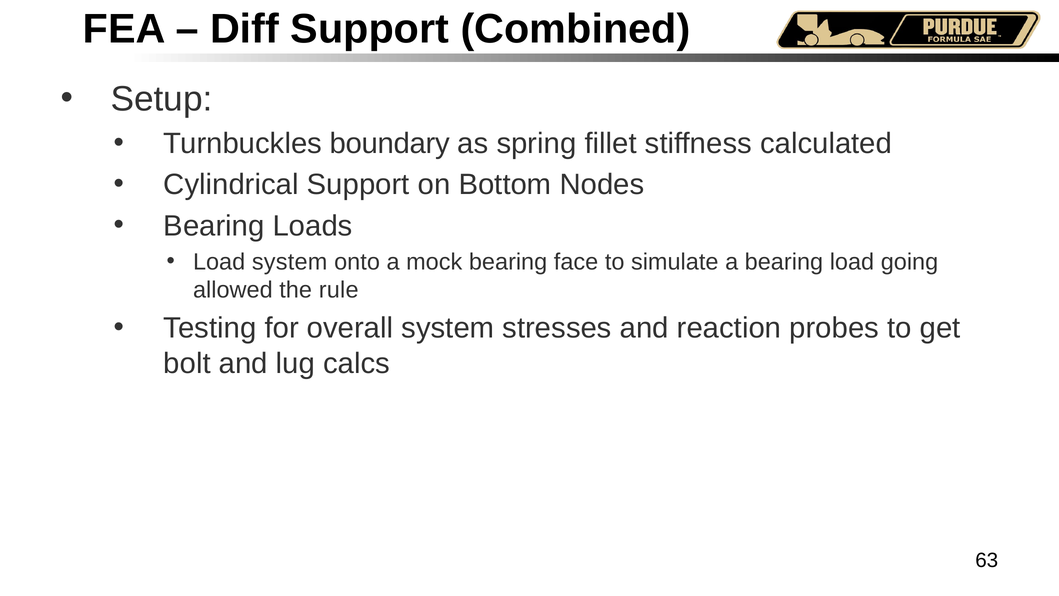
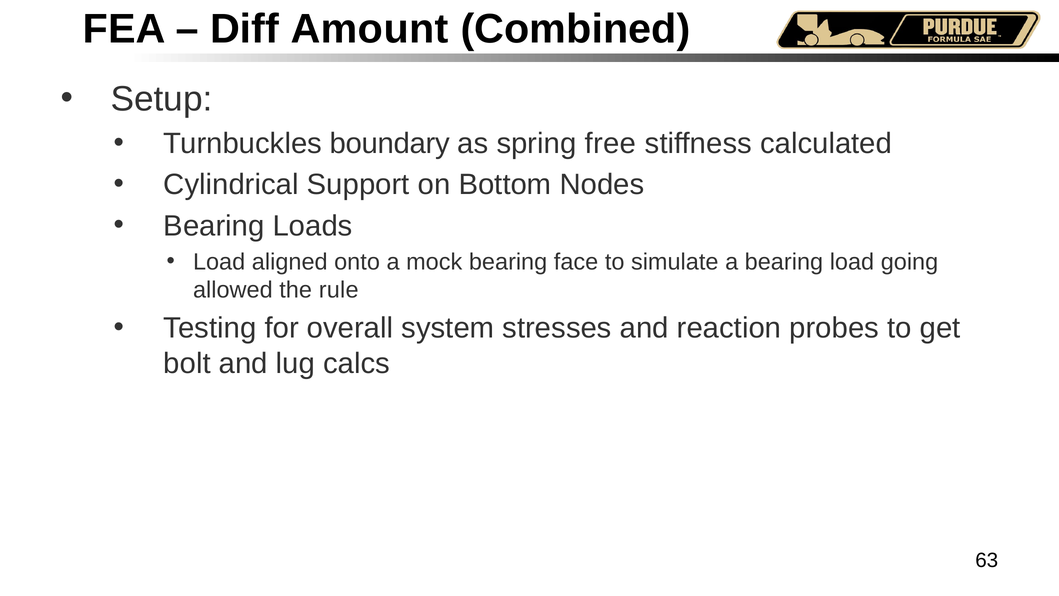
Diff Support: Support -> Amount
fillet: fillet -> free
Load system: system -> aligned
